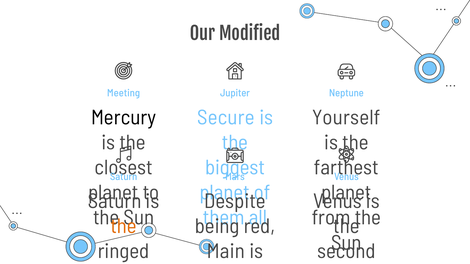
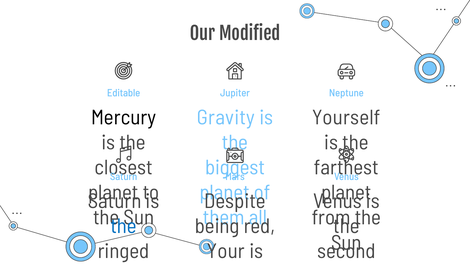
Meeting: Meeting -> Editable
Secure: Secure -> Gravity
the at (124, 227) colour: orange -> blue
Main: Main -> Your
